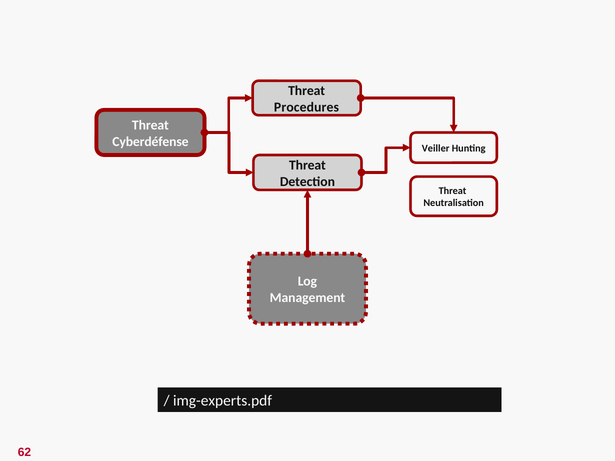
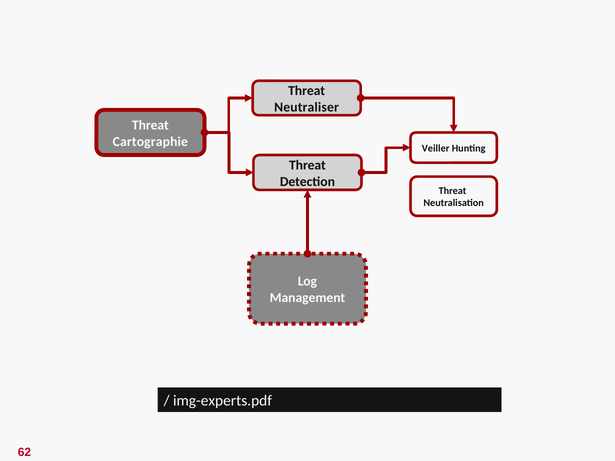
Procedures: Procedures -> Neutraliser
Cyberdéfense: Cyberdéfense -> Cartographie
